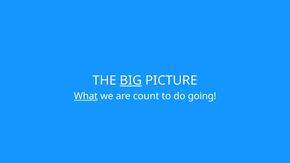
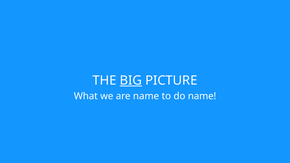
What underline: present -> none
are count: count -> name
do going: going -> name
